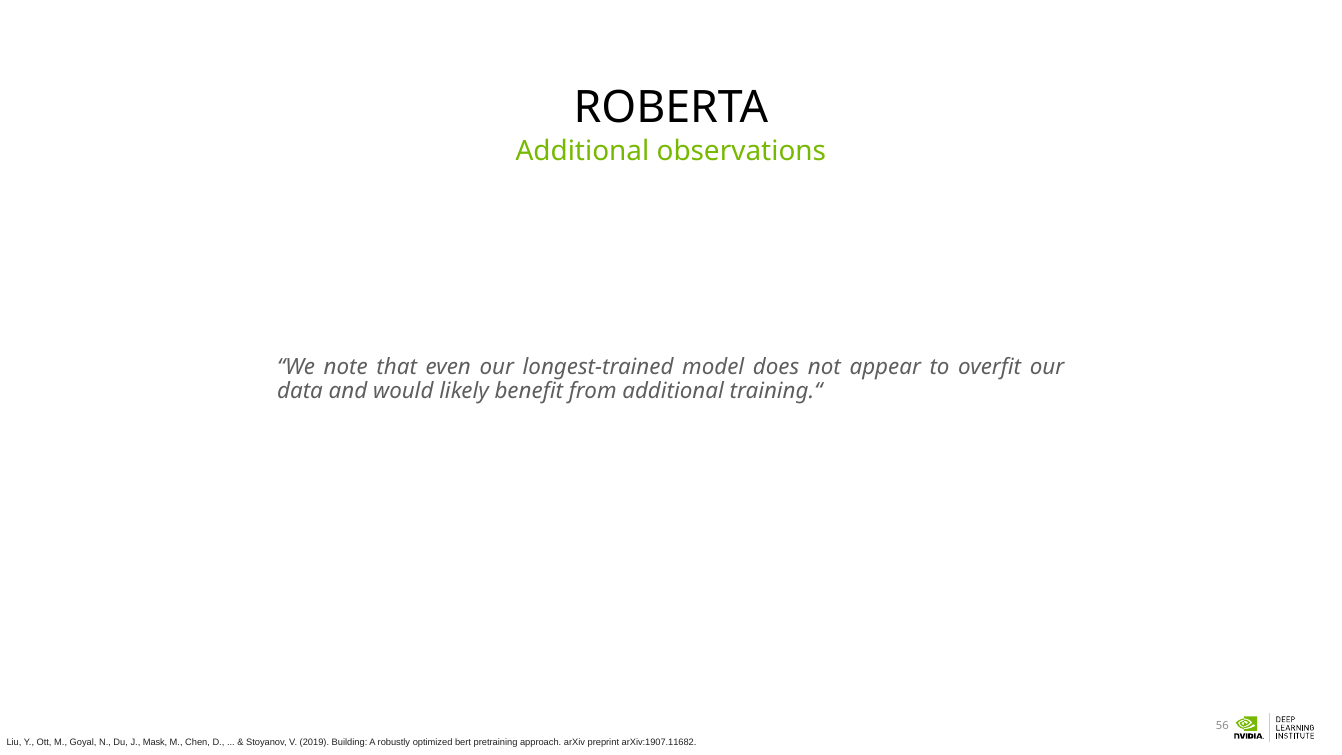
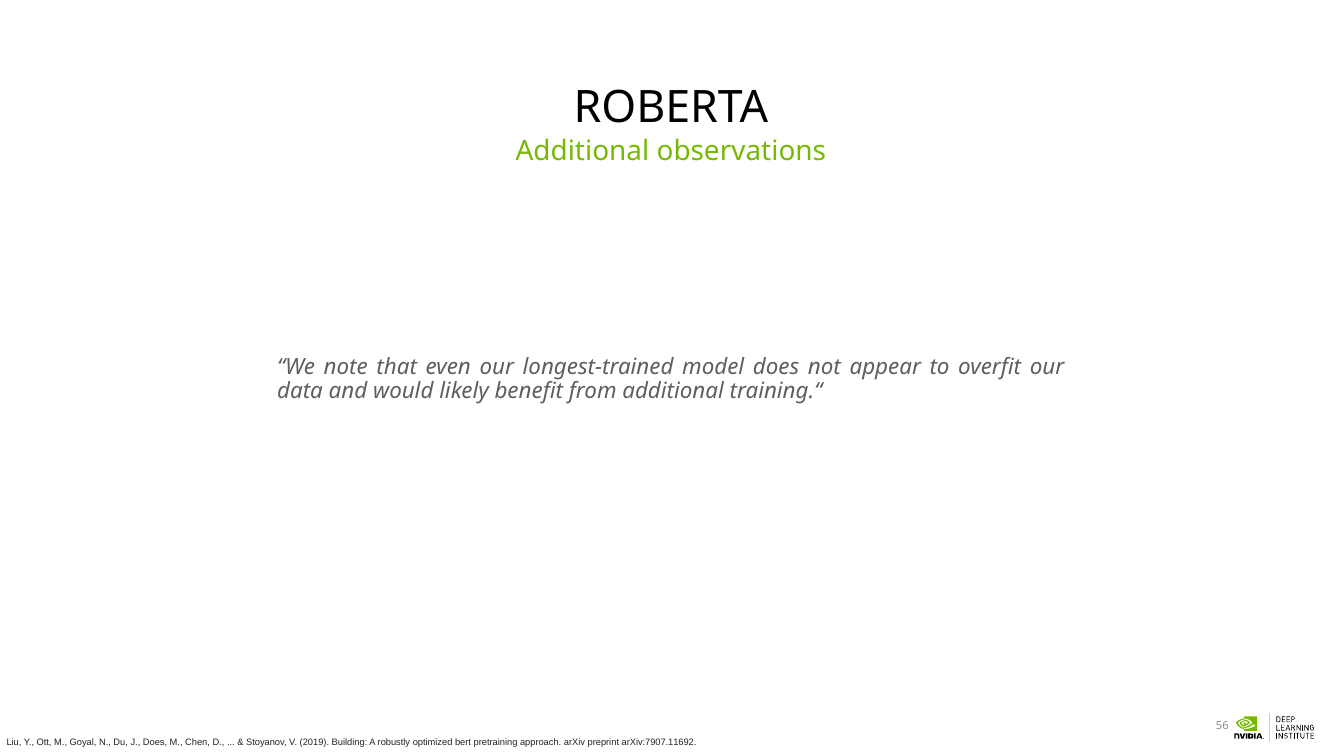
J Mask: Mask -> Does
arXiv:1907.11682: arXiv:1907.11682 -> arXiv:7907.11692
